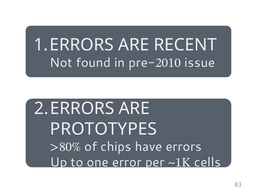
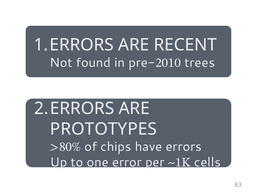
issue: issue -> trees
